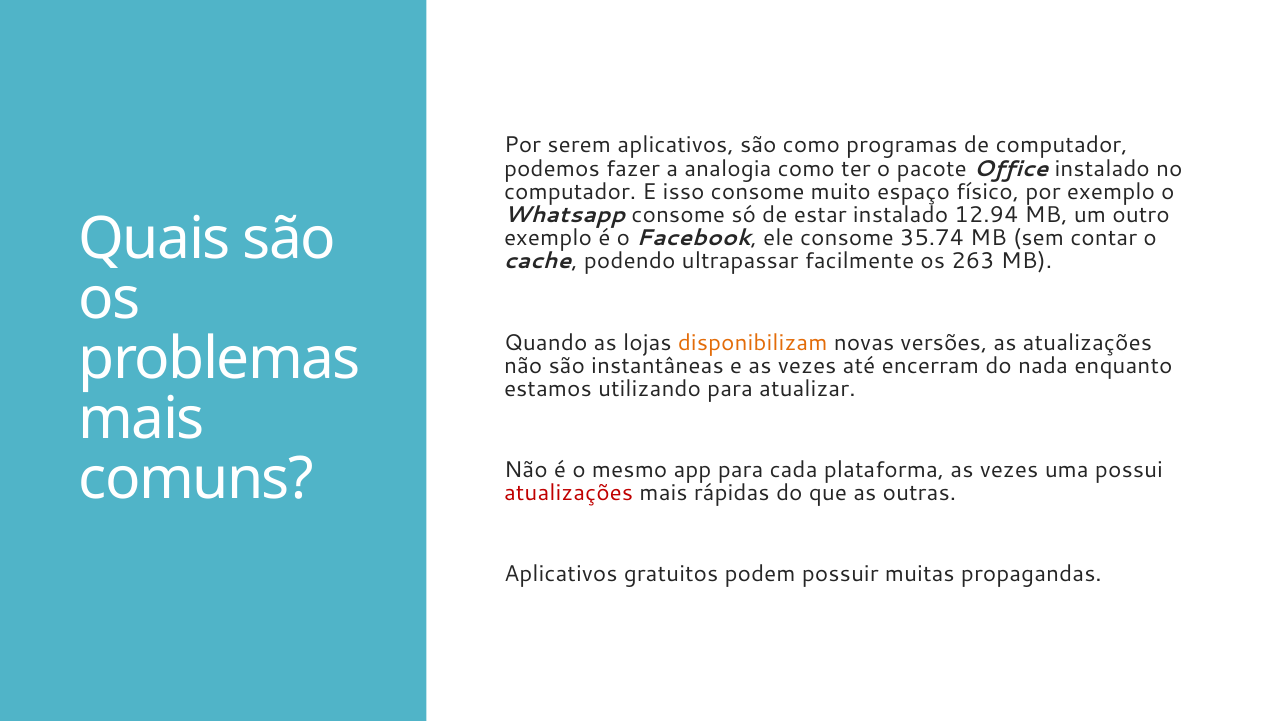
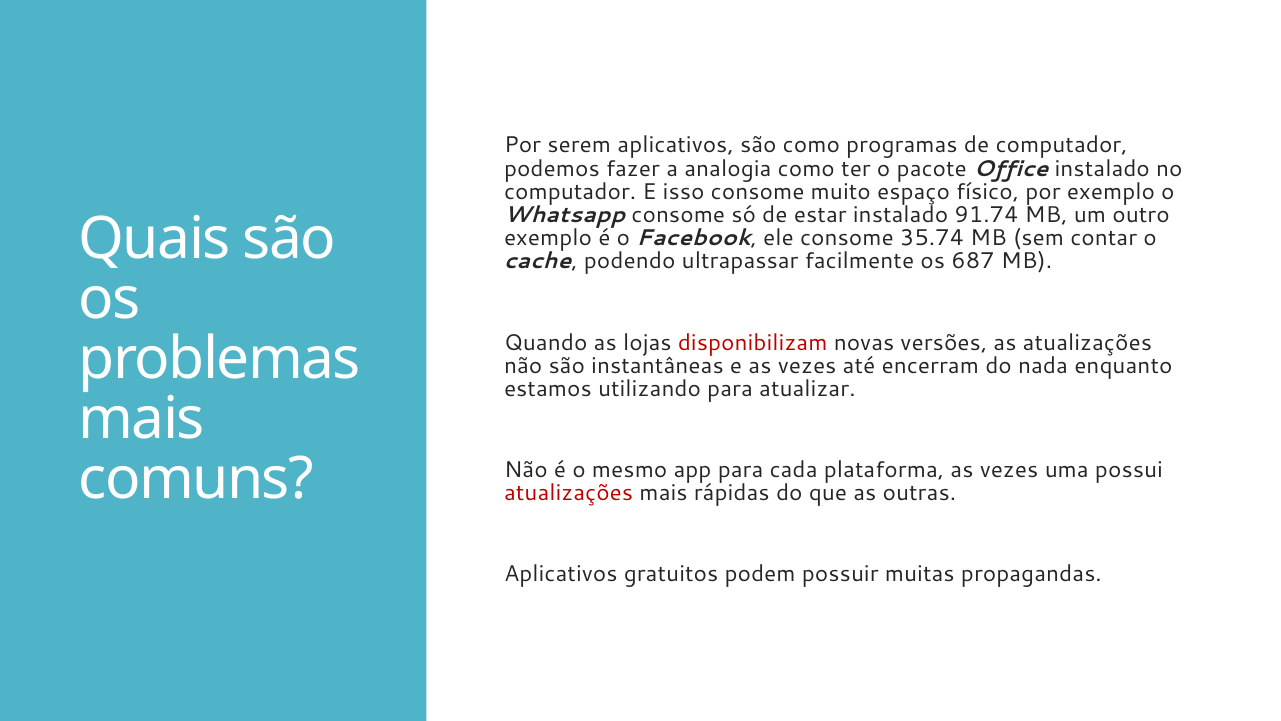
12.94: 12.94 -> 91.74
263: 263 -> 687
disponibilizam colour: orange -> red
